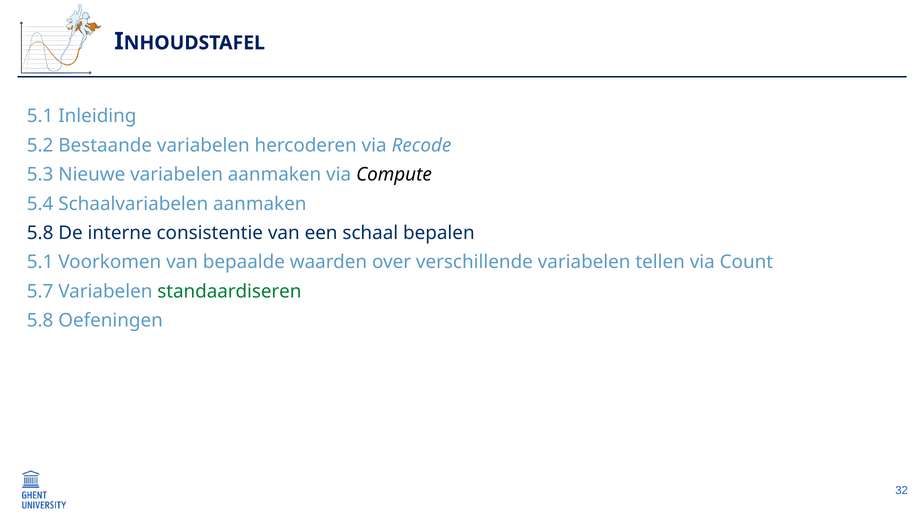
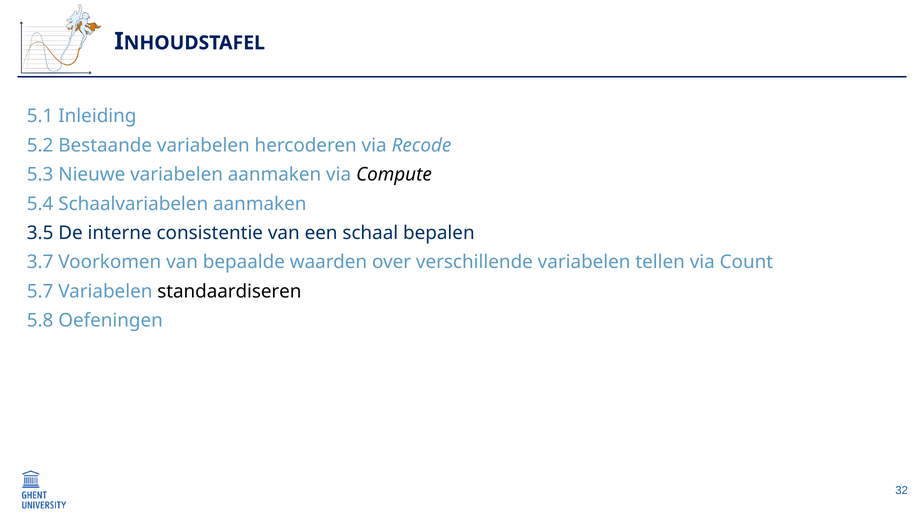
5.8 at (40, 233): 5.8 -> 3.5
5.1 at (40, 262): 5.1 -> 3.7
standaardiseren colour: green -> black
